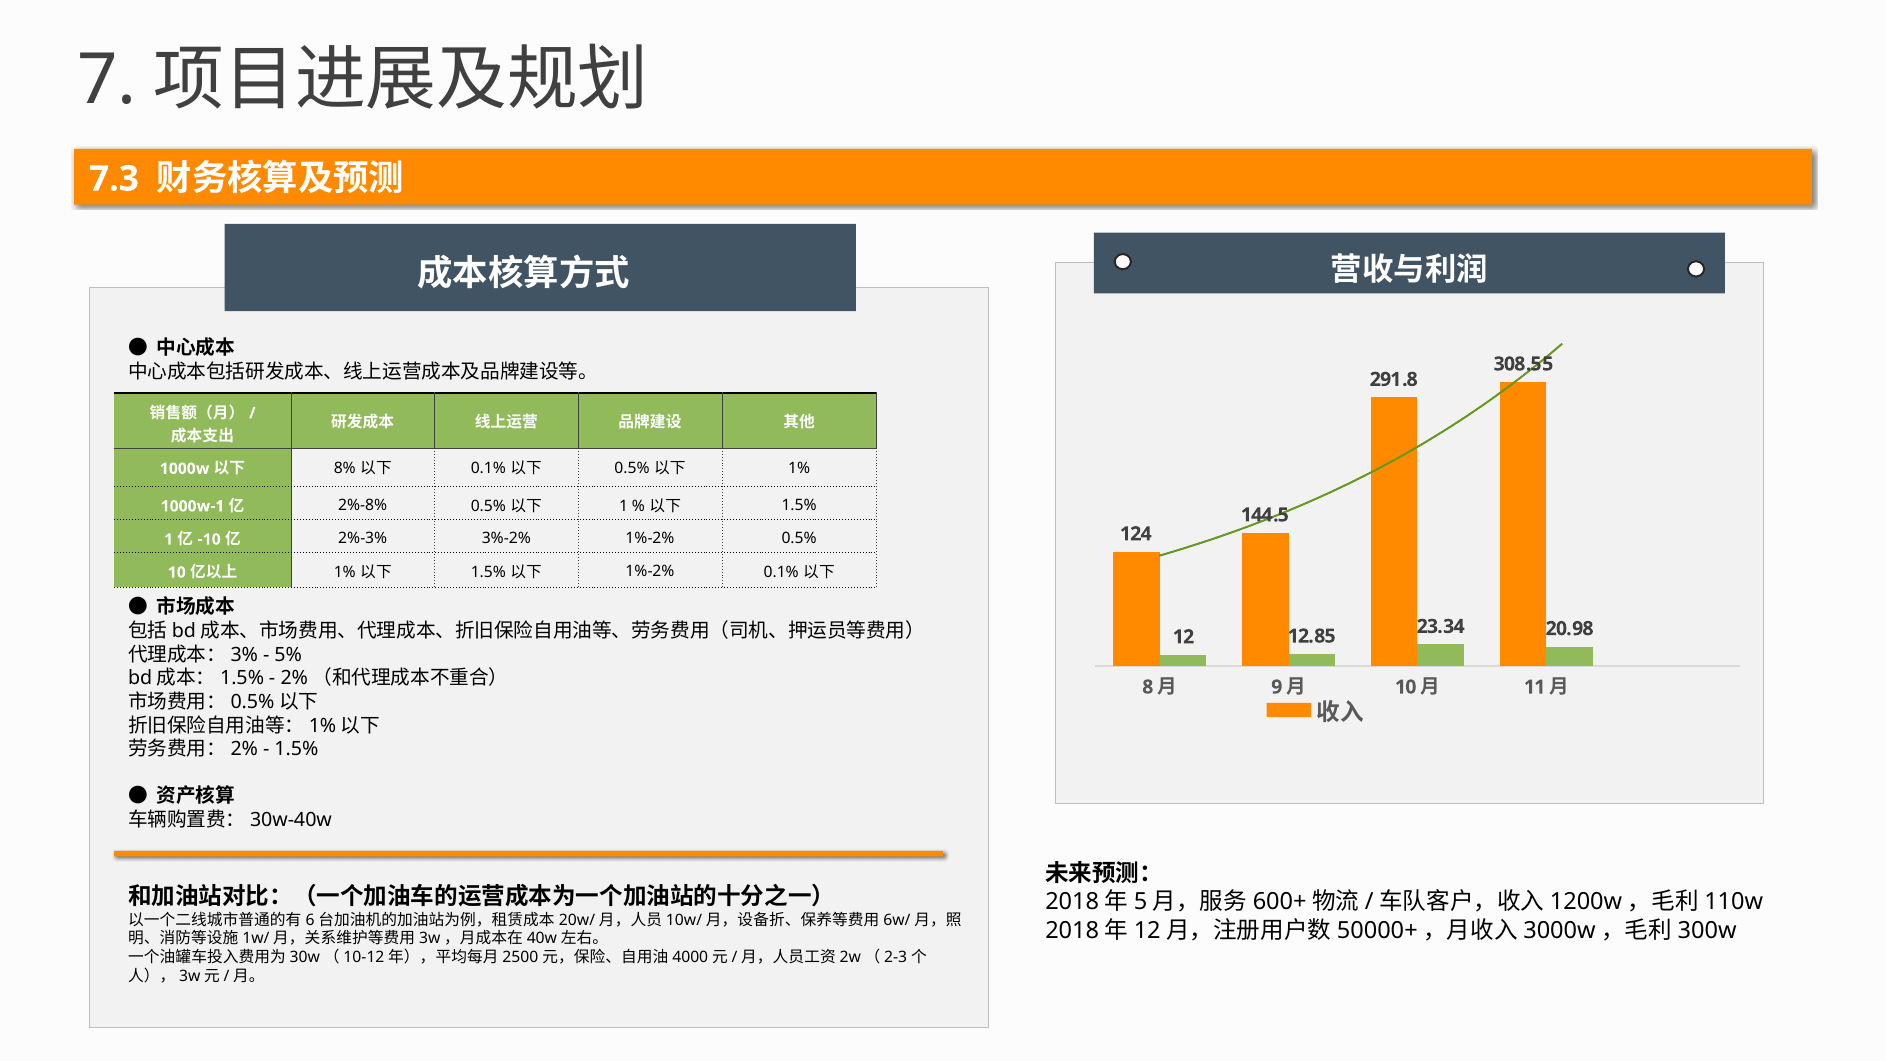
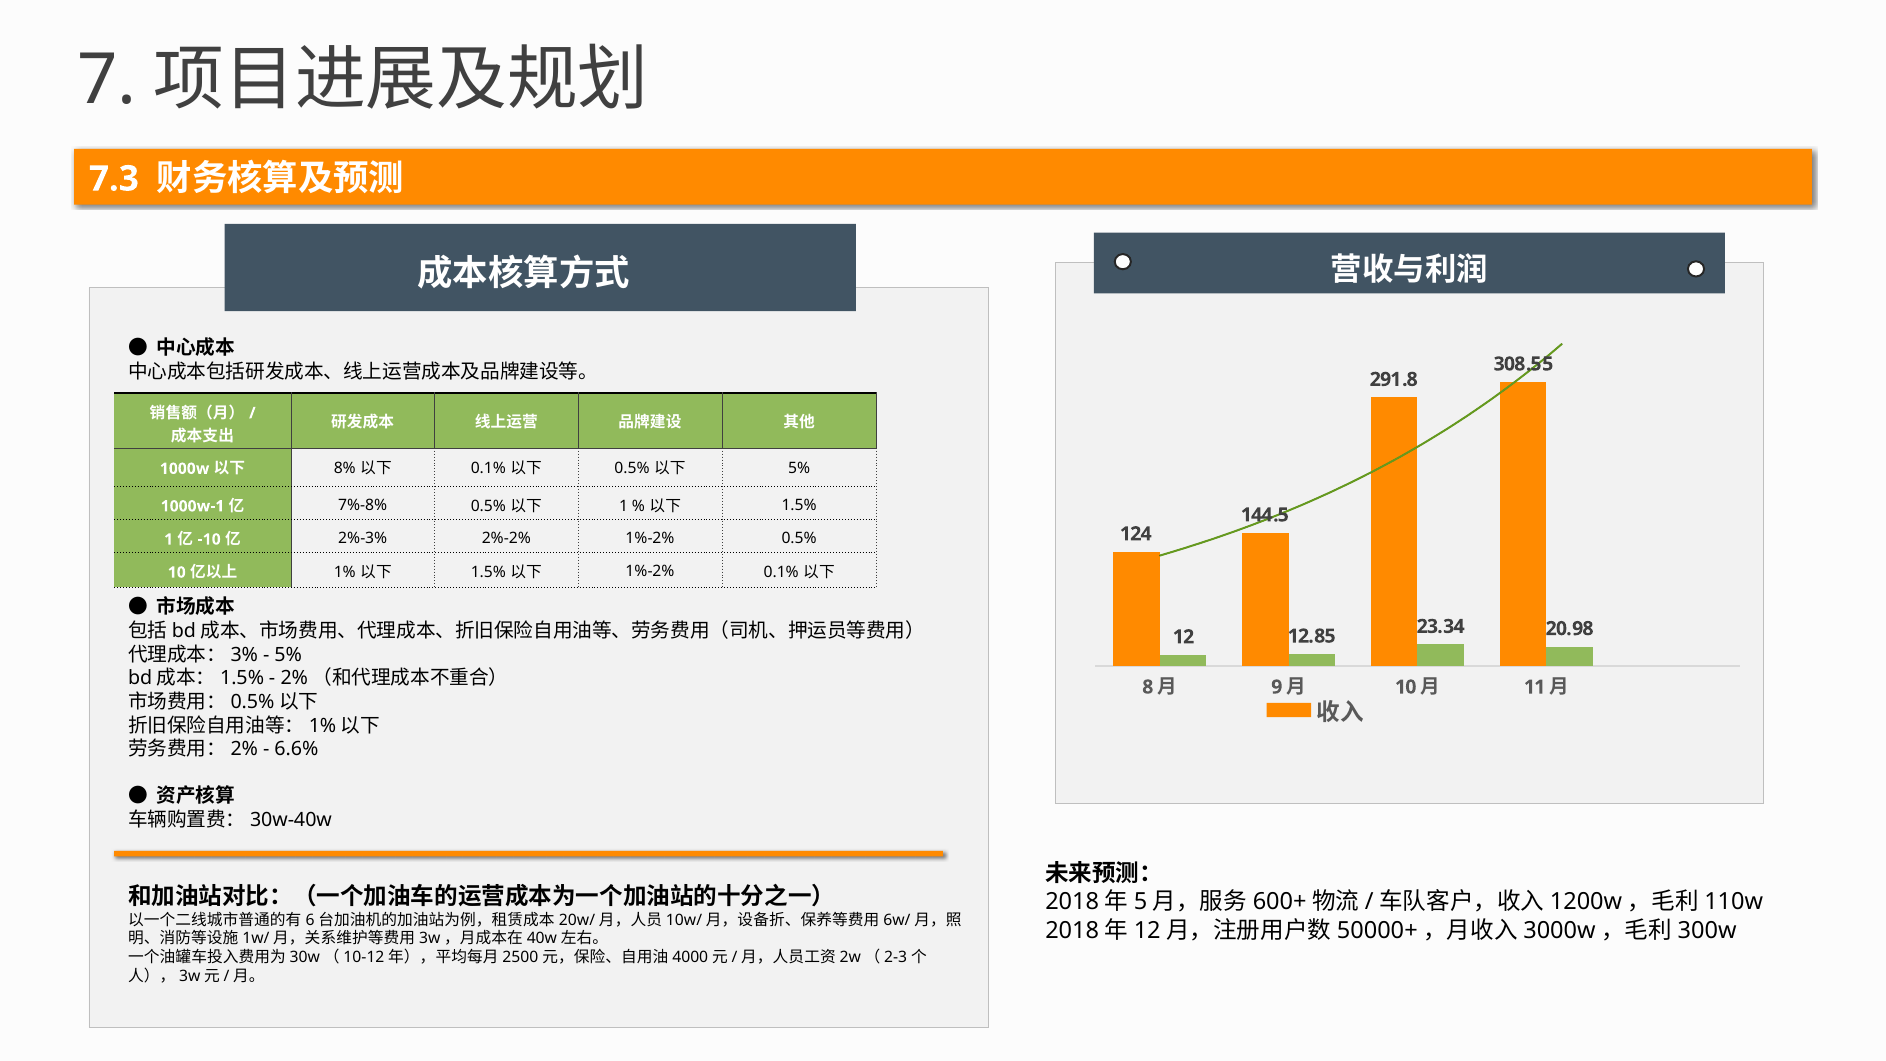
1% at (799, 468): 1% -> 5%
2%-8%: 2%-8% -> 7%-8%
3%-2%: 3%-2% -> 2%-2%
1.5% at (296, 749): 1.5% -> 6.6%
